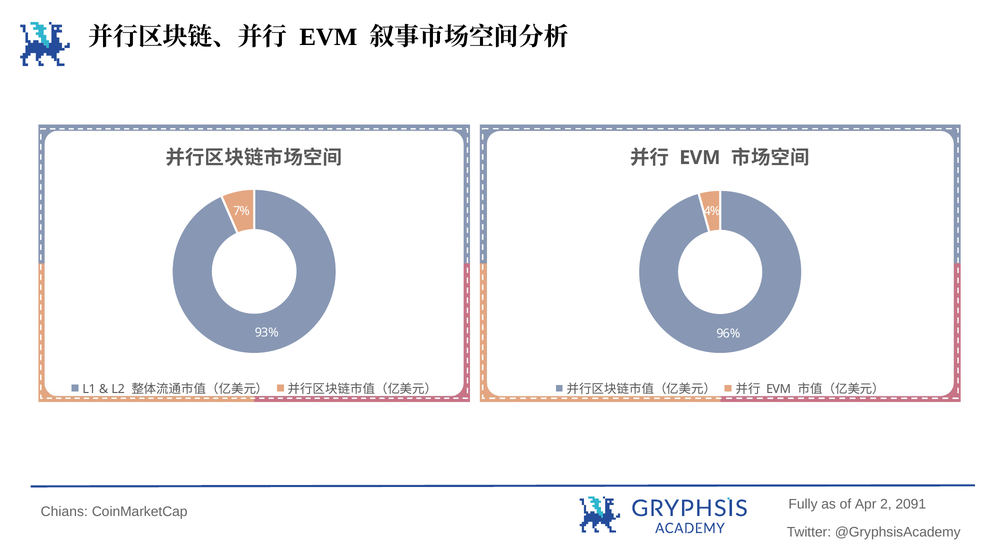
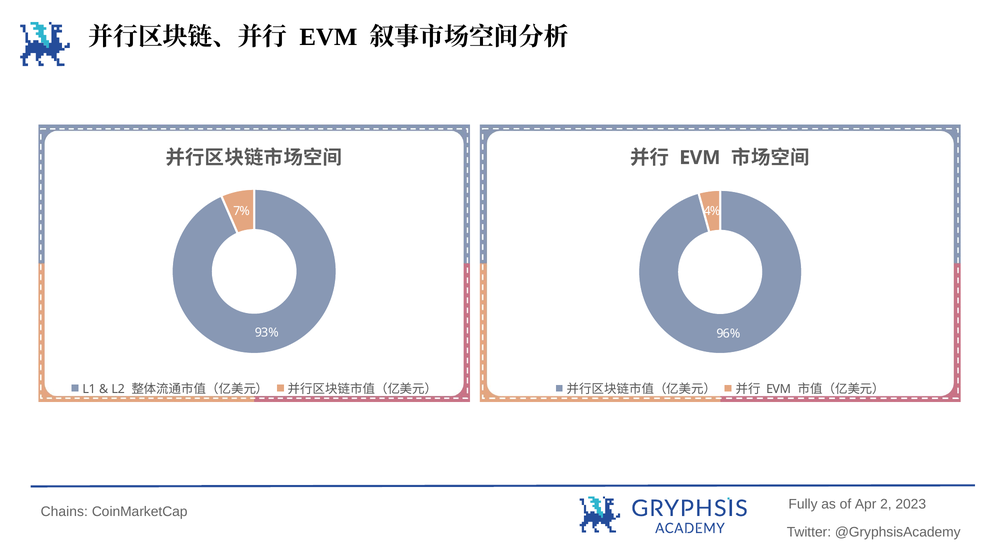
2091: 2091 -> 2023
Chians: Chians -> Chains
